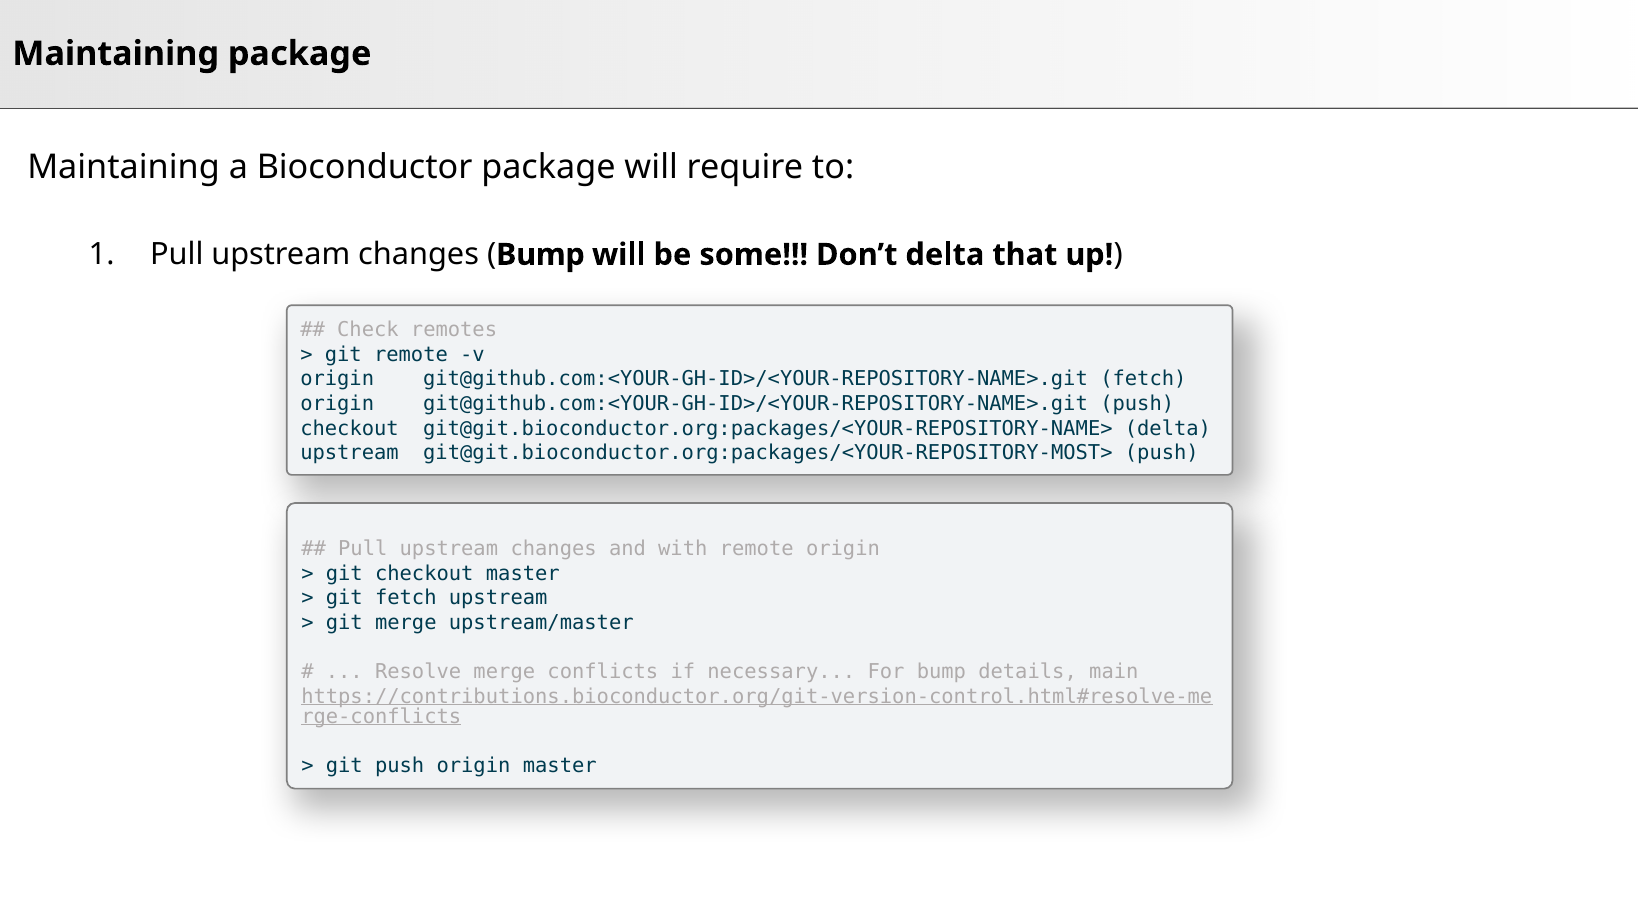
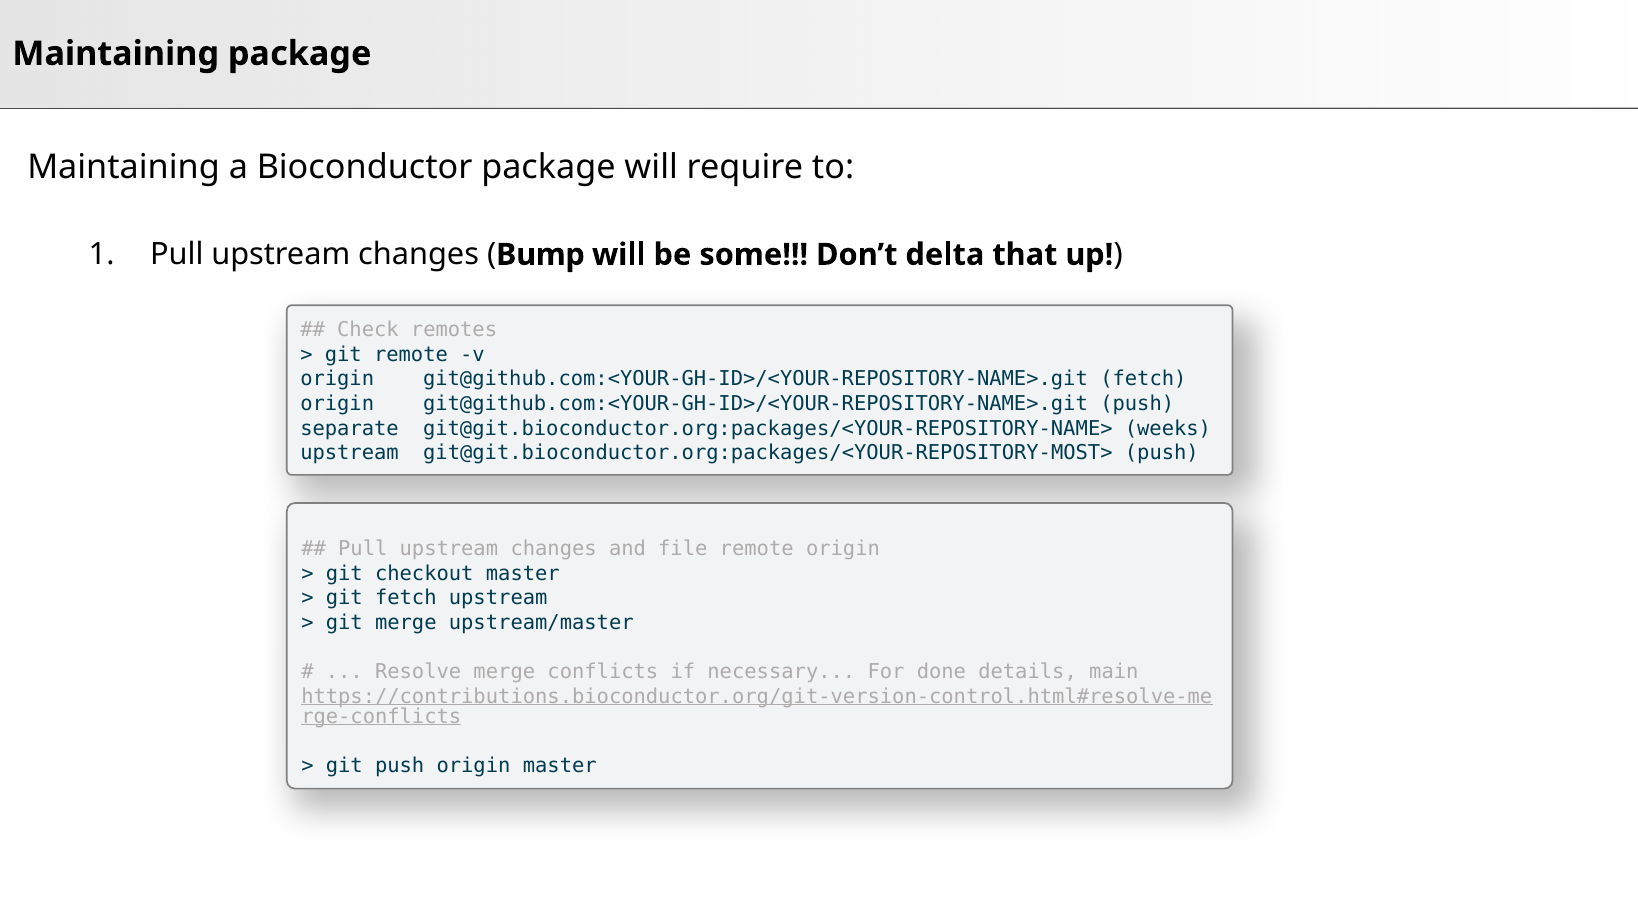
checkout at (350, 428): checkout -> separate
git@git.bioconductor.org:packages/<YOUR-REPOSITORY-NAME> delta: delta -> weeks
with: with -> file
For bump: bump -> done
